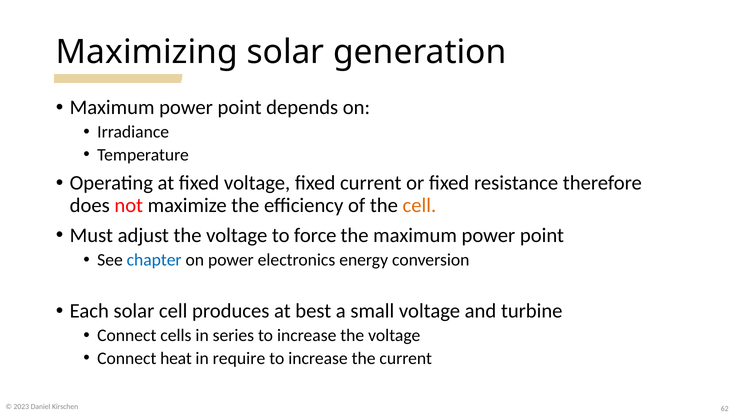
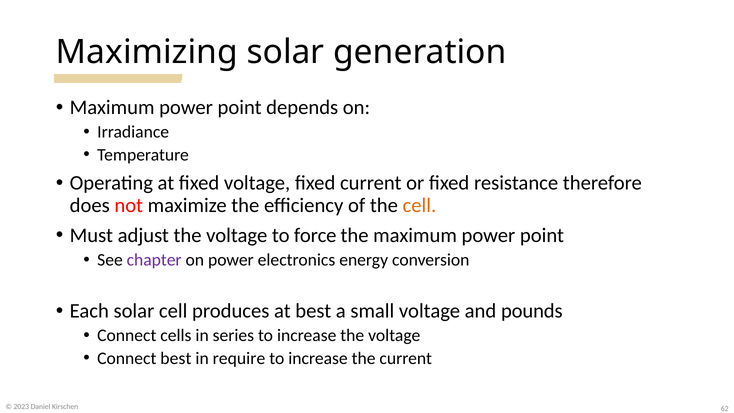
chapter colour: blue -> purple
turbine: turbine -> pounds
Connect heat: heat -> best
